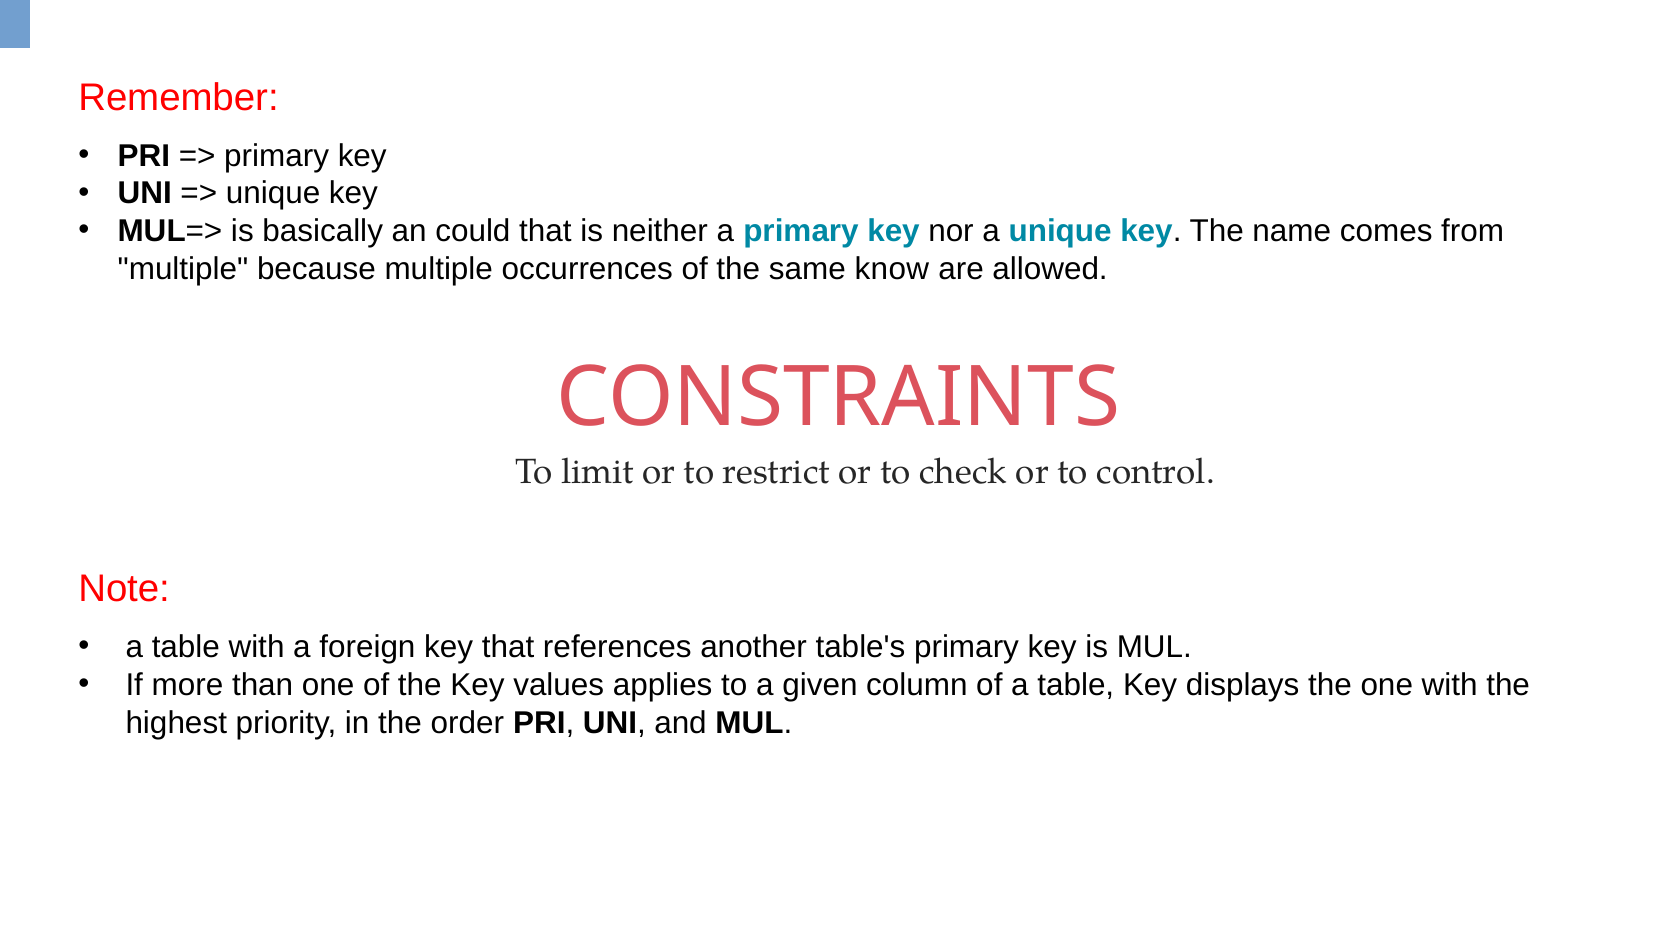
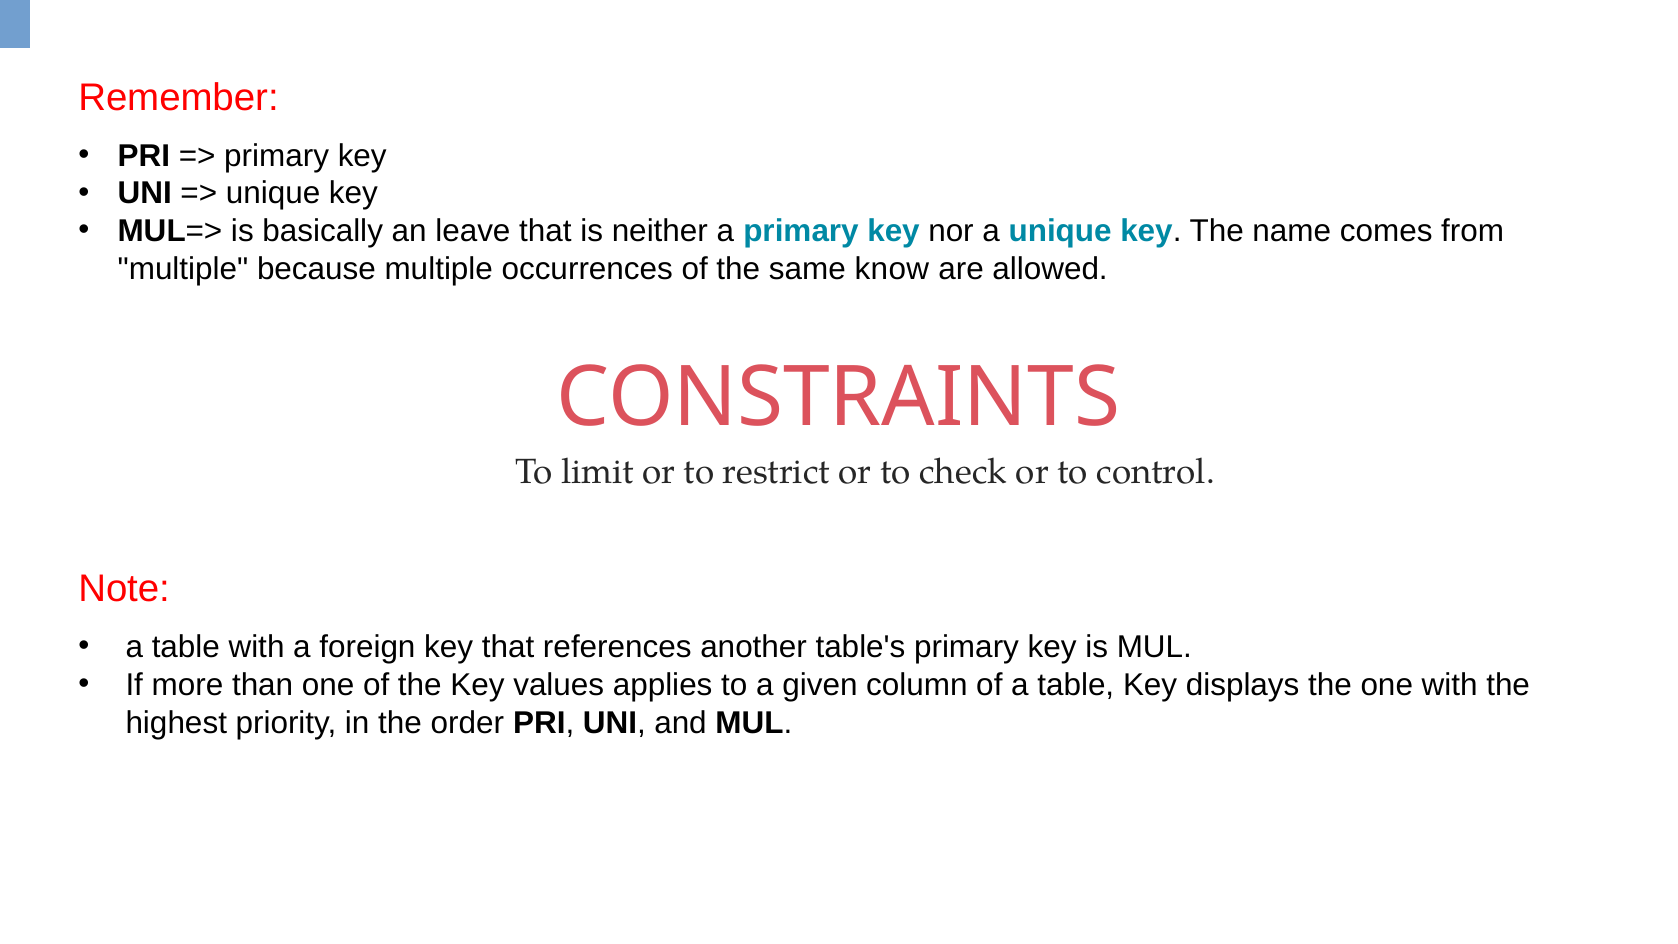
could: could -> leave
